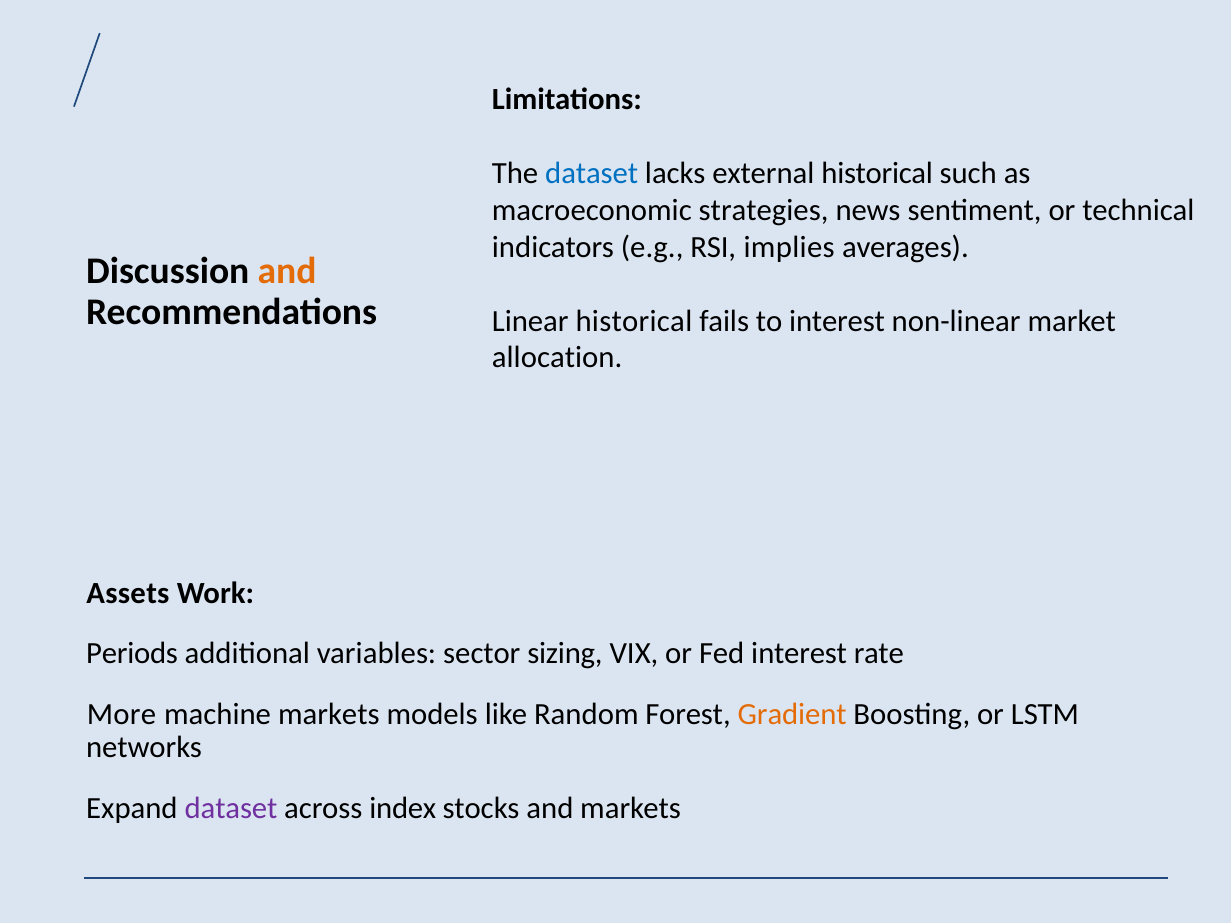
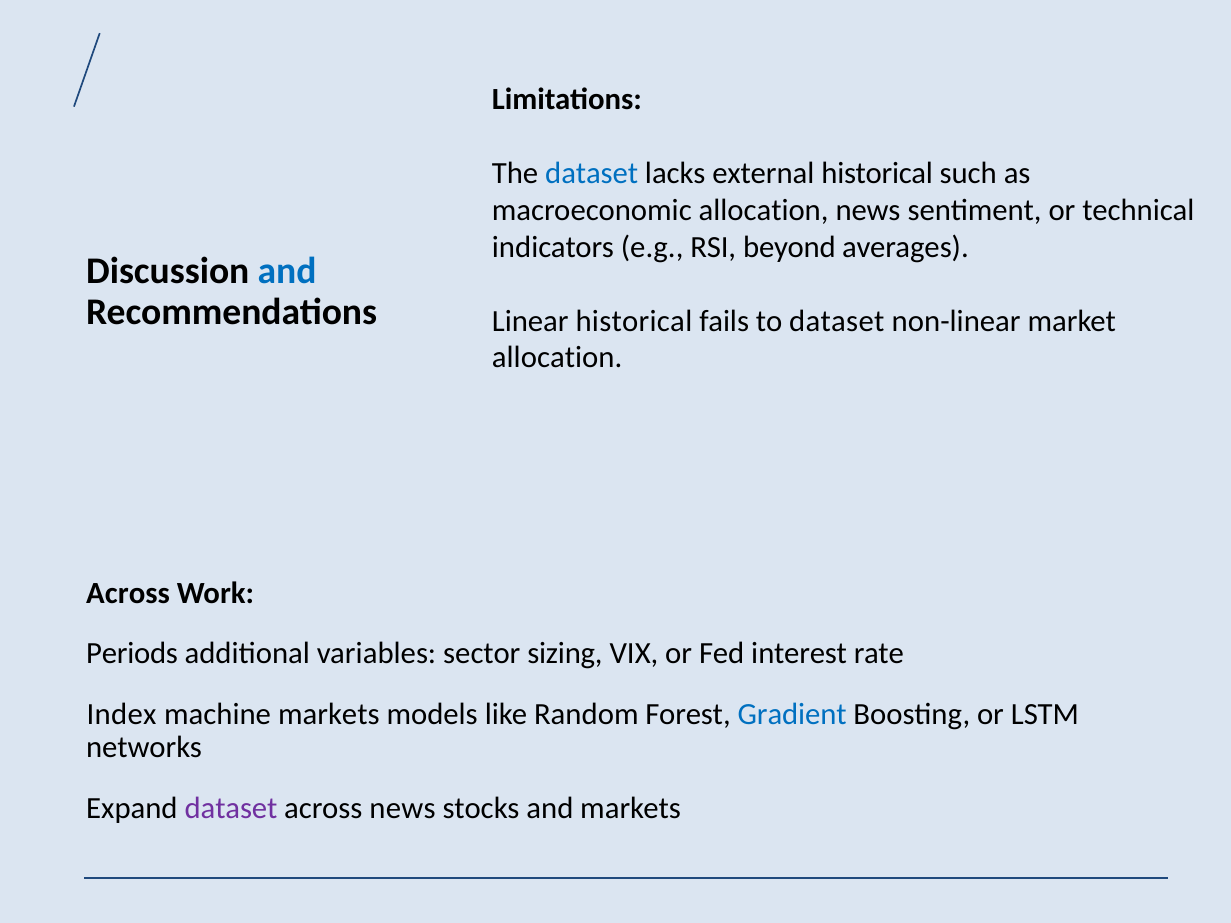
macroeconomic strategies: strategies -> allocation
implies: implies -> beyond
and at (287, 271) colour: orange -> blue
to interest: interest -> dataset
Assets at (128, 593): Assets -> Across
More: More -> Index
Gradient colour: orange -> blue
across index: index -> news
